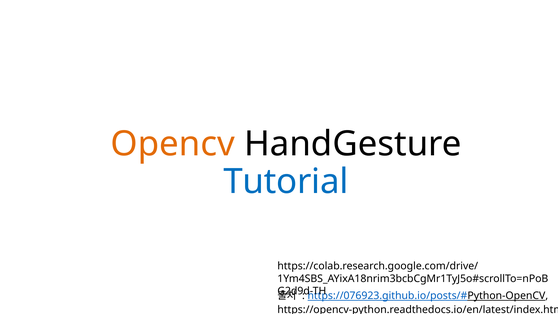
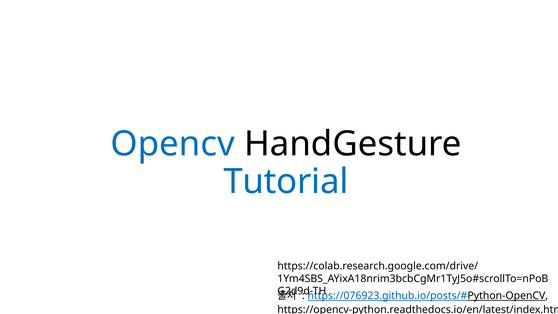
Opencv colour: orange -> blue
